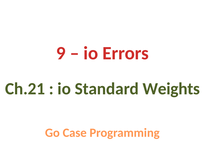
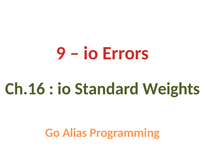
Ch.21: Ch.21 -> Ch.16
Case: Case -> Alias
